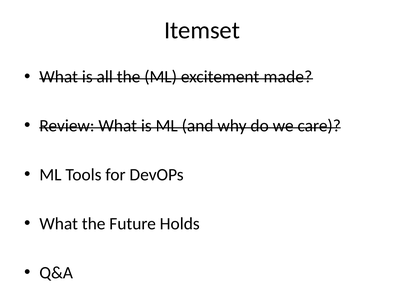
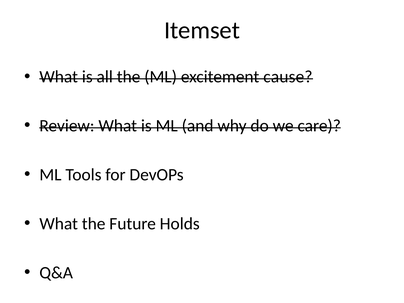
made: made -> cause
